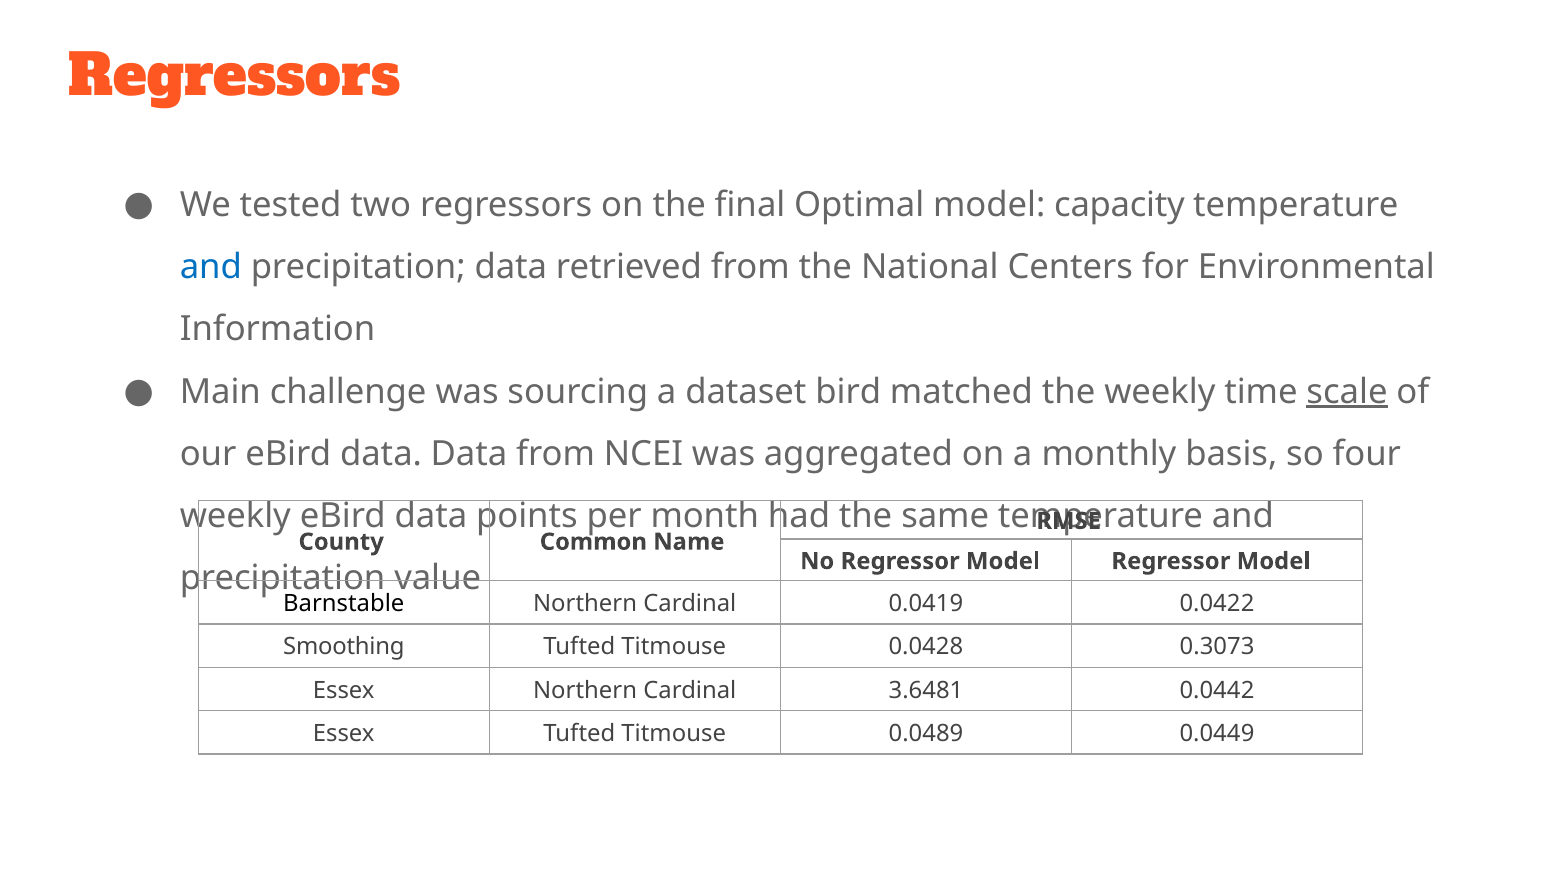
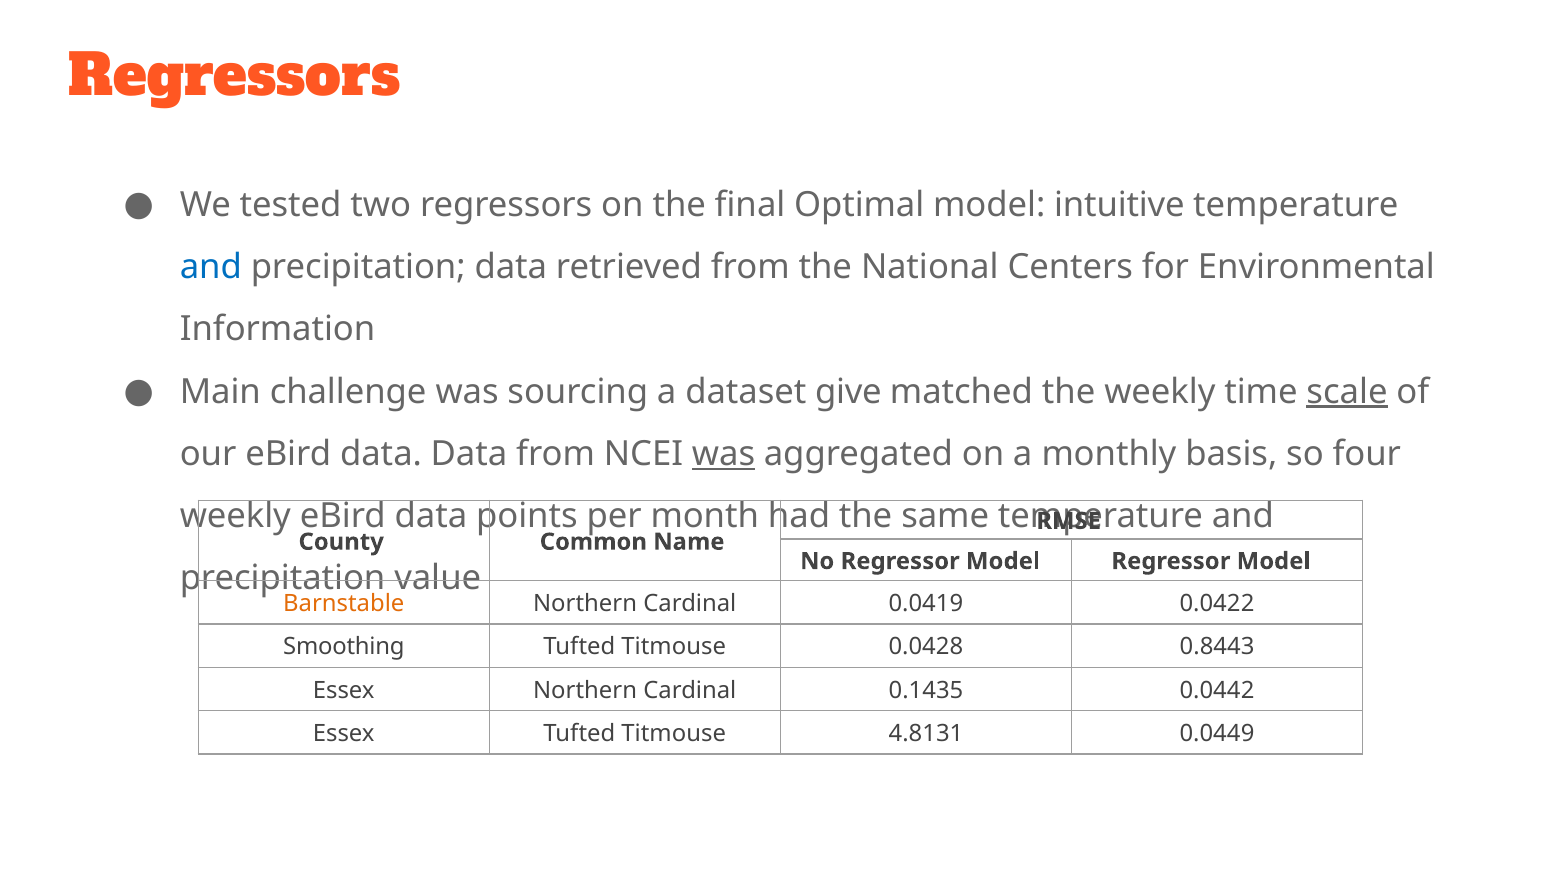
capacity: capacity -> intuitive
bird: bird -> give
was at (723, 454) underline: none -> present
Barnstable colour: black -> orange
0.3073: 0.3073 -> 0.8443
3.6481: 3.6481 -> 0.1435
0.0489: 0.0489 -> 4.8131
